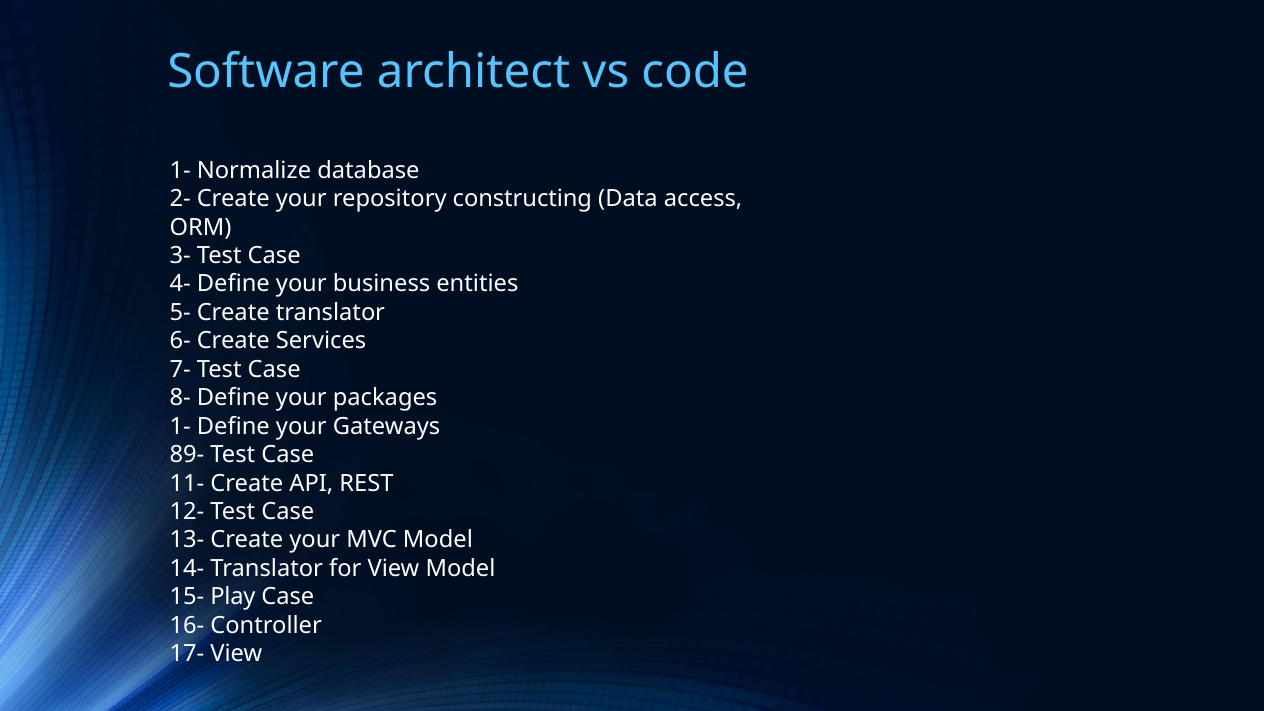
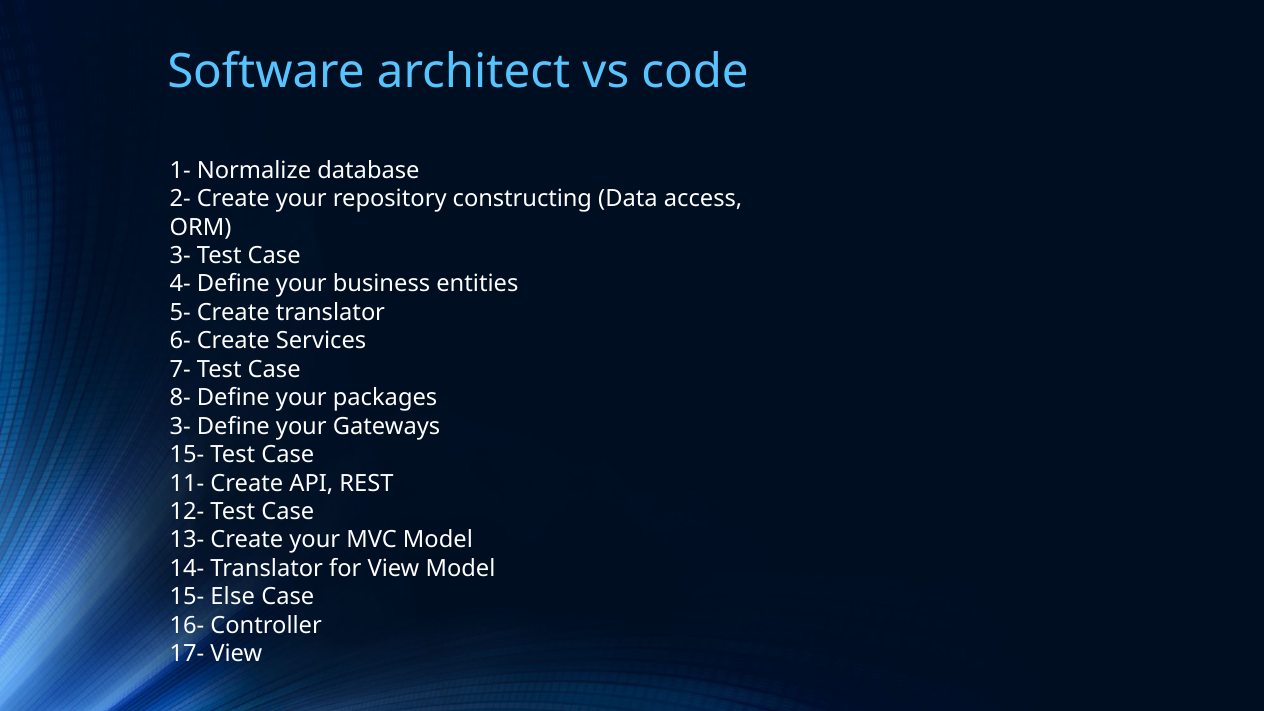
1- at (180, 426): 1- -> 3-
89- at (187, 455): 89- -> 15-
Play: Play -> Else
